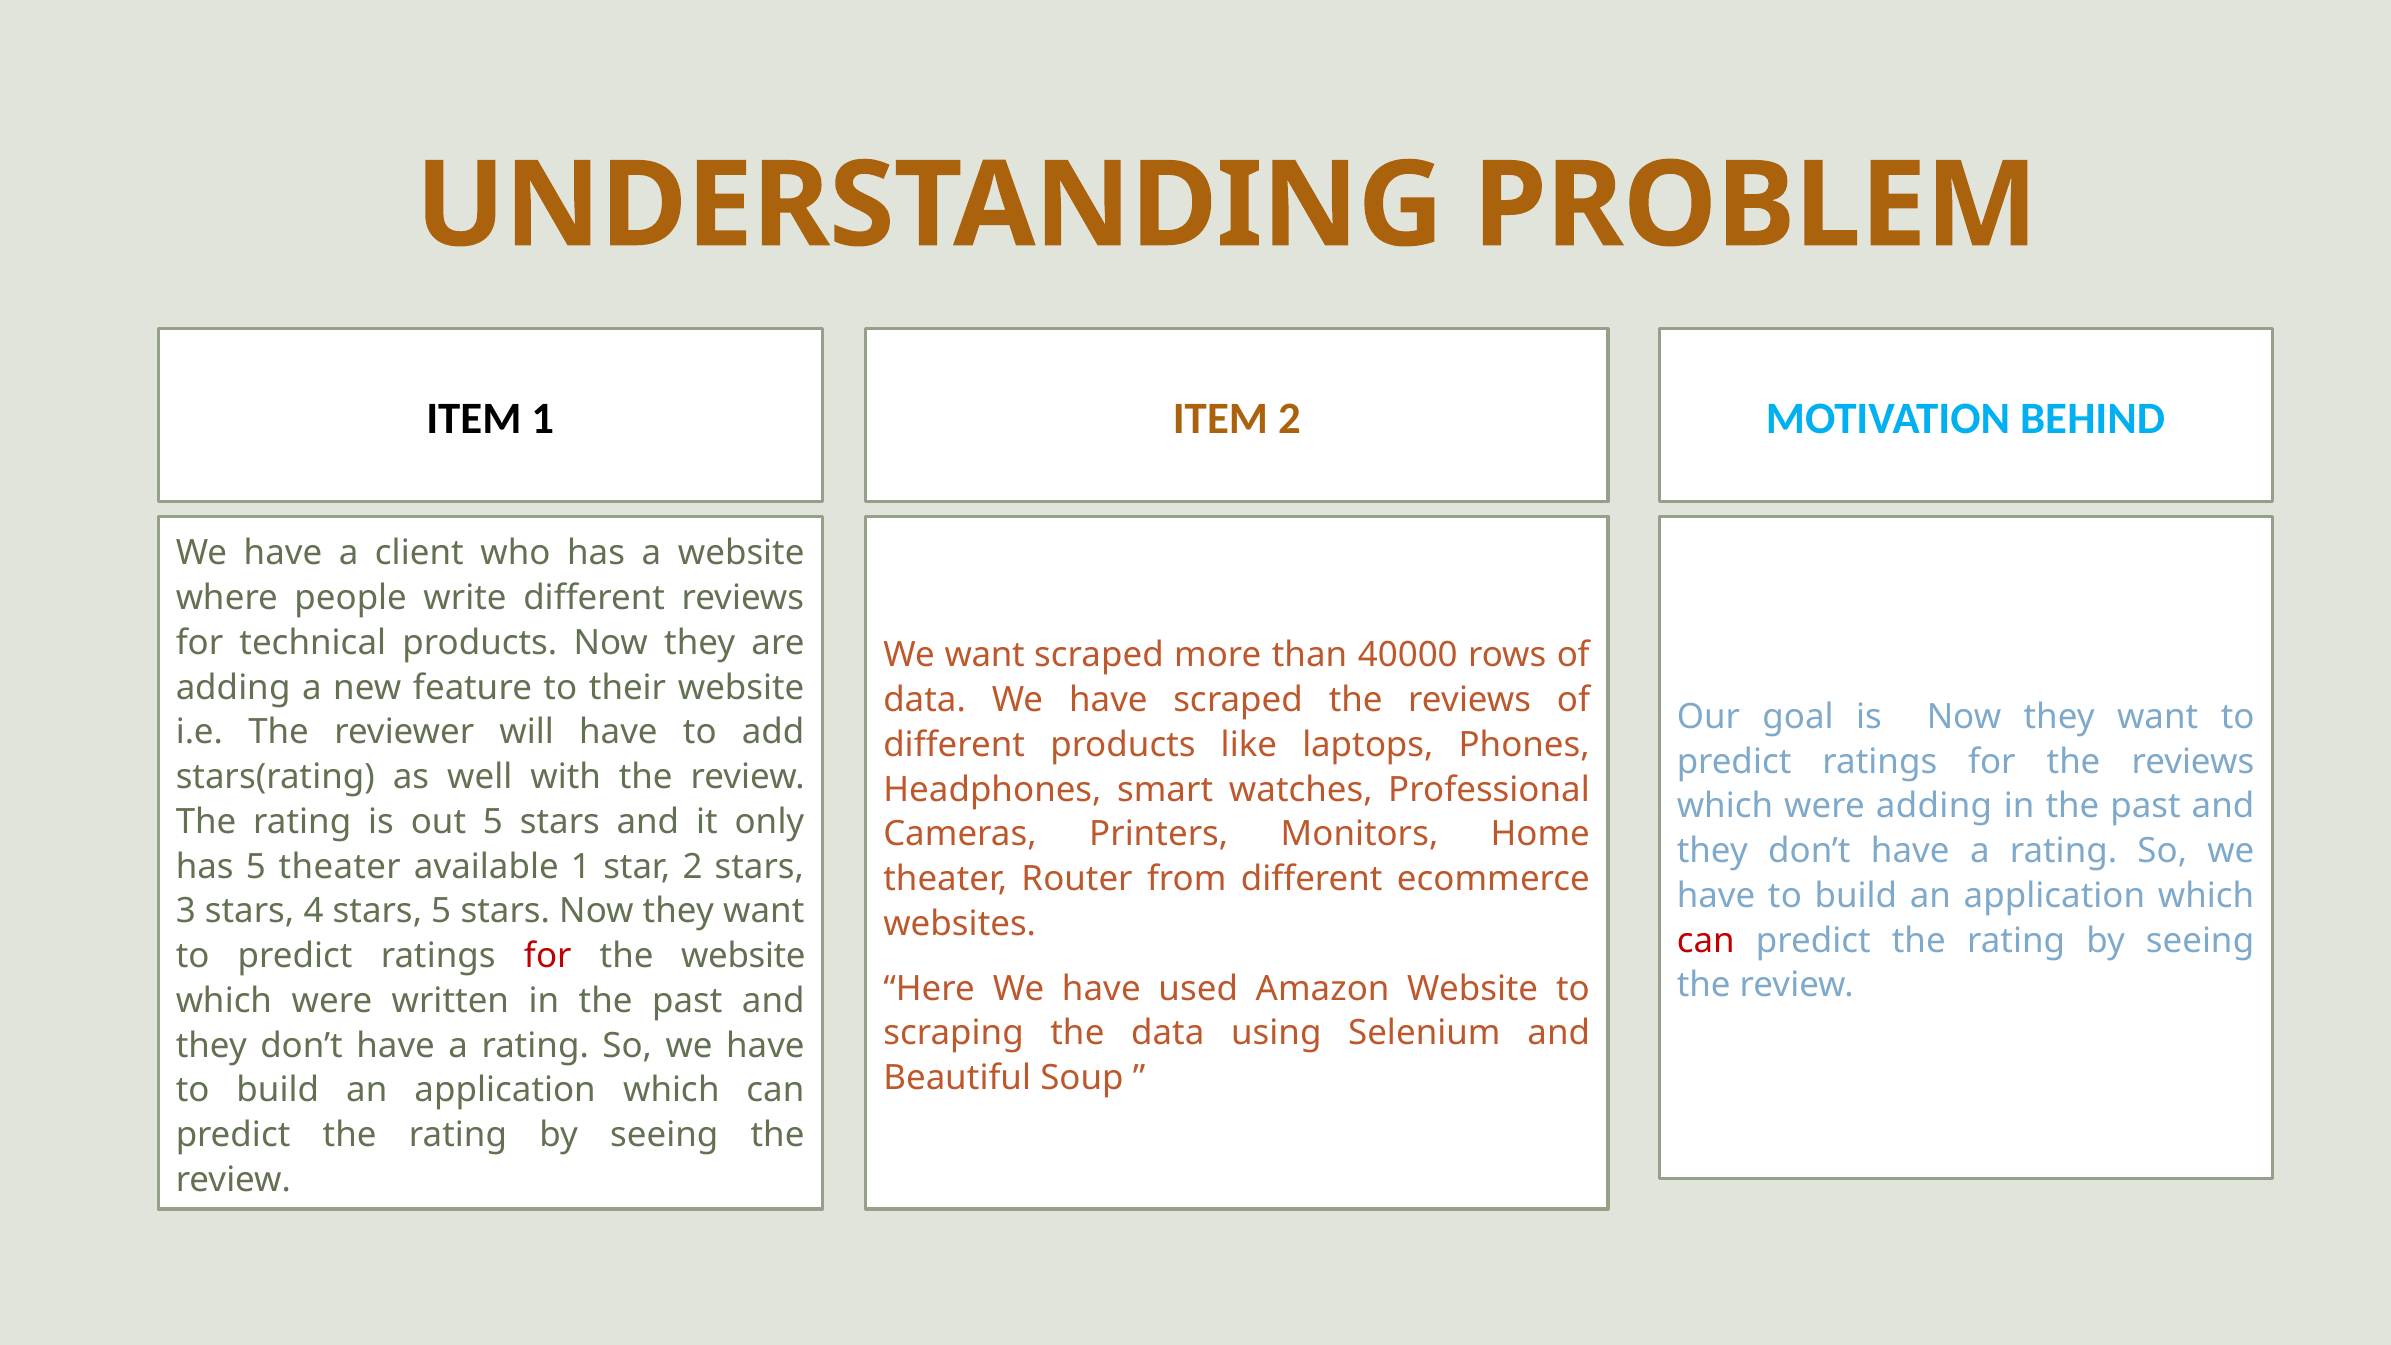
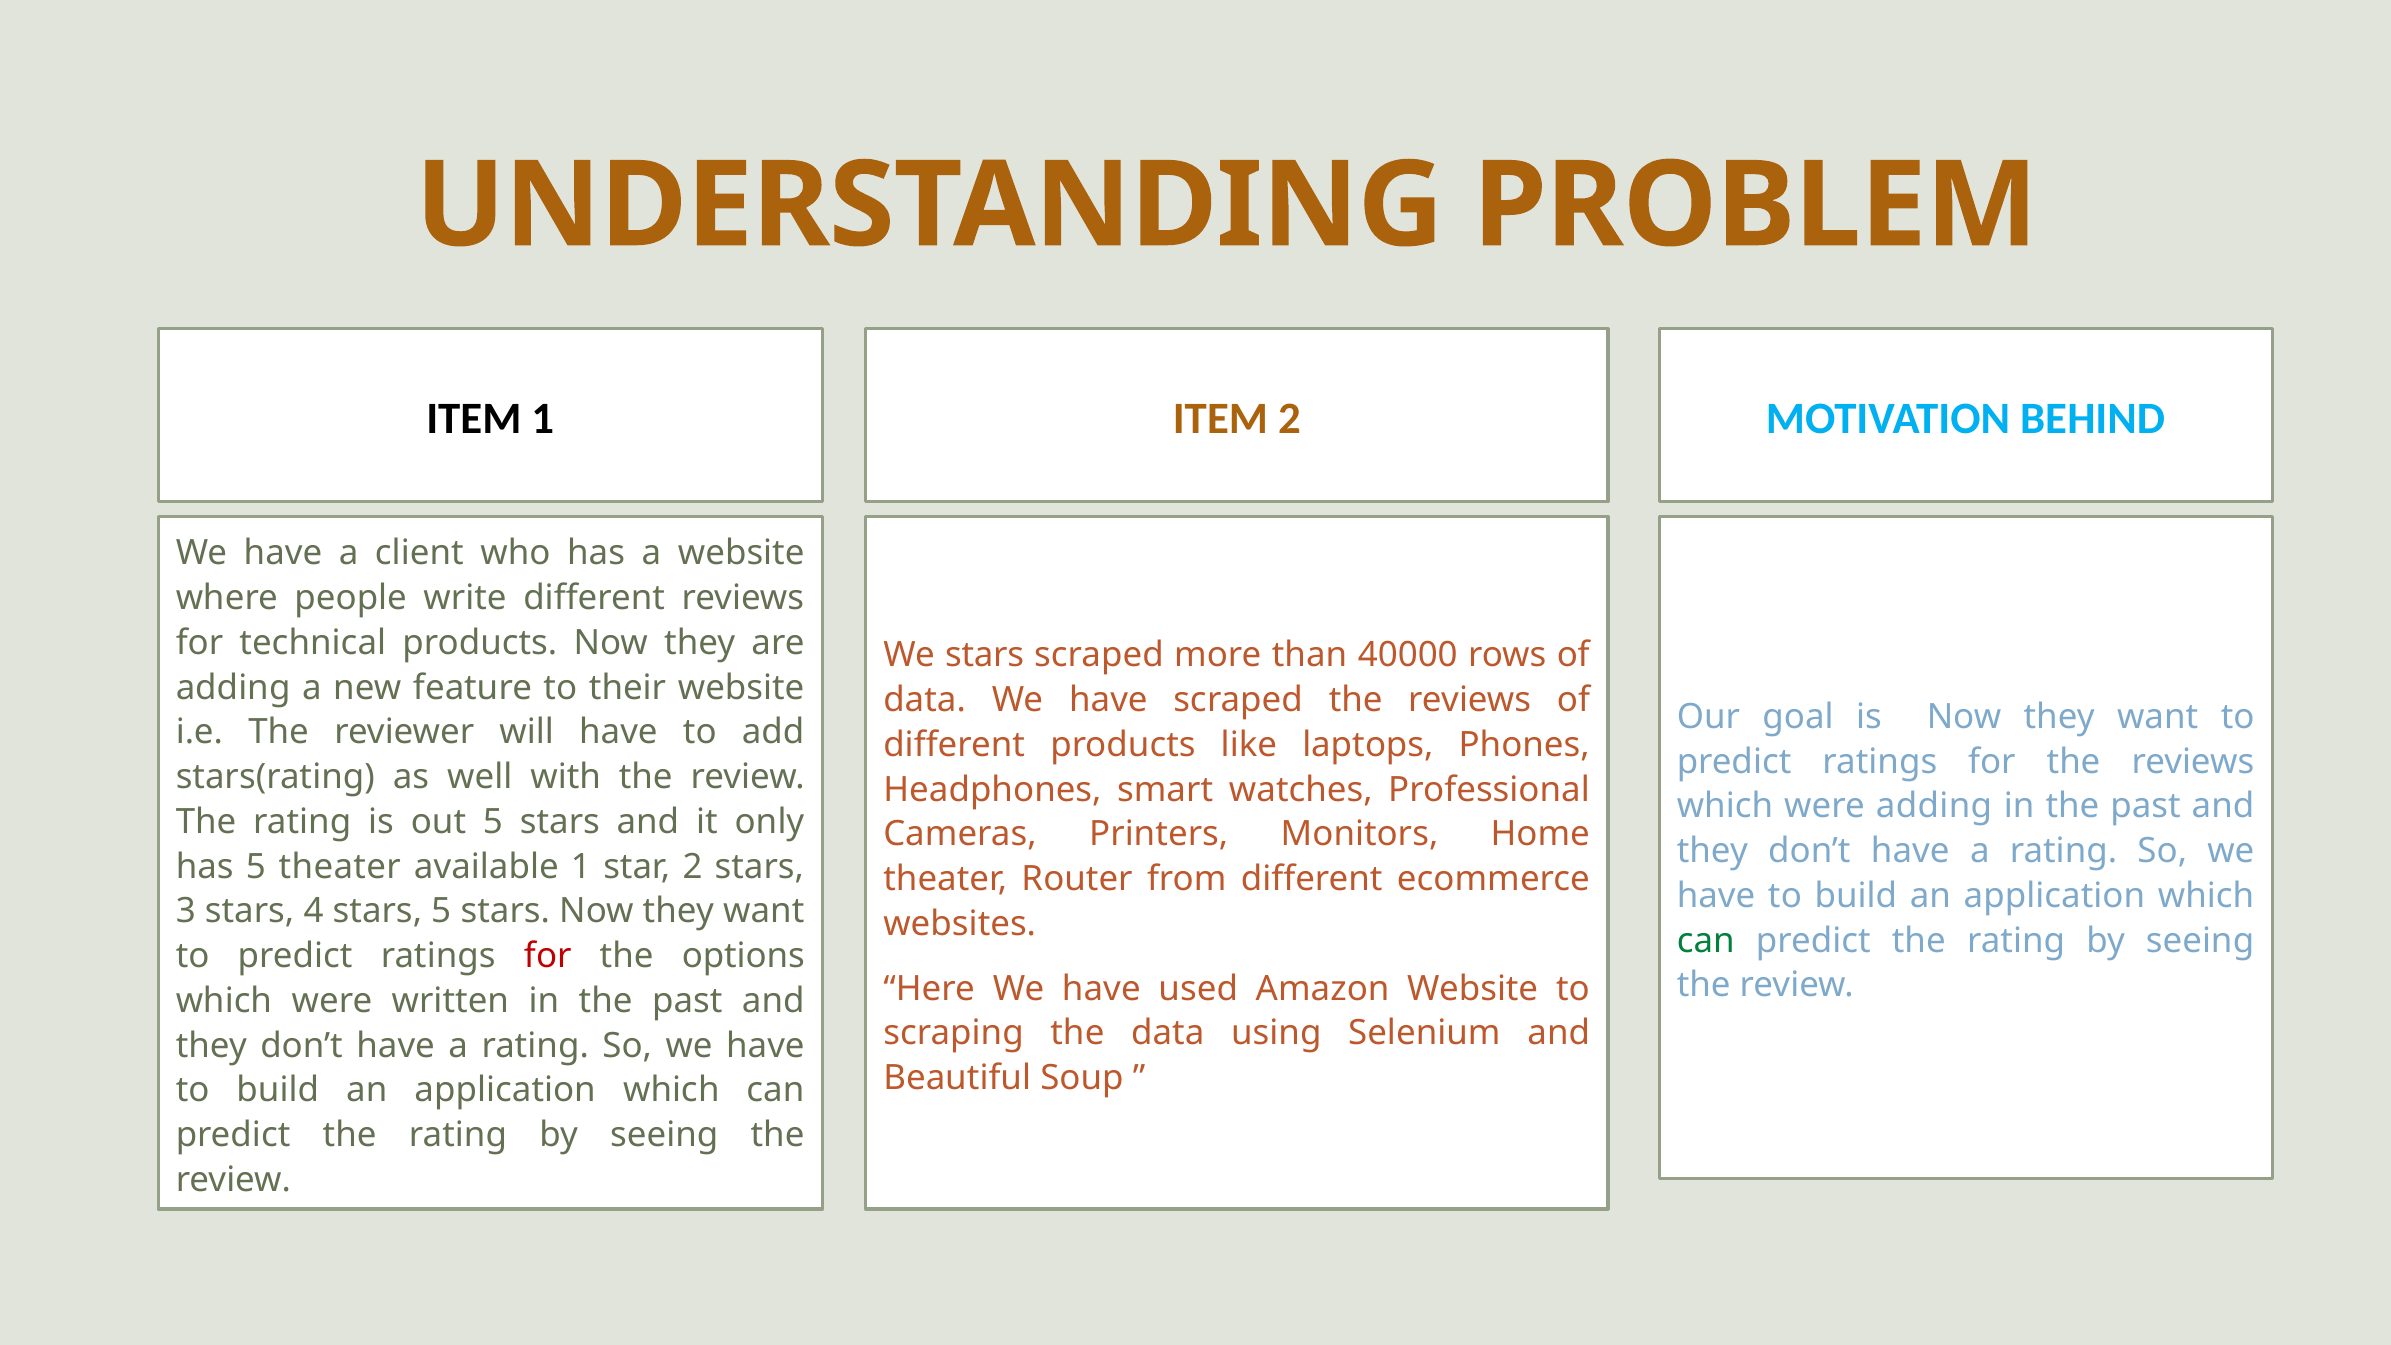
We want: want -> stars
can at (1706, 941) colour: red -> green
the website: website -> options
